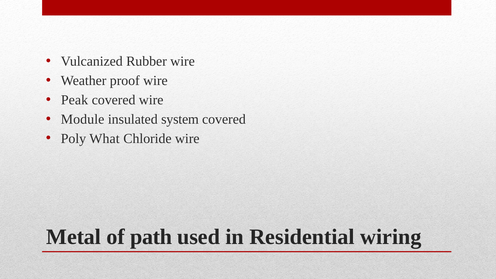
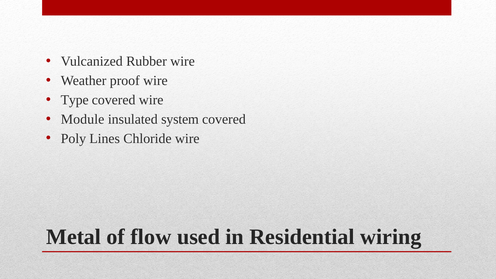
Peak: Peak -> Type
What: What -> Lines
path: path -> flow
